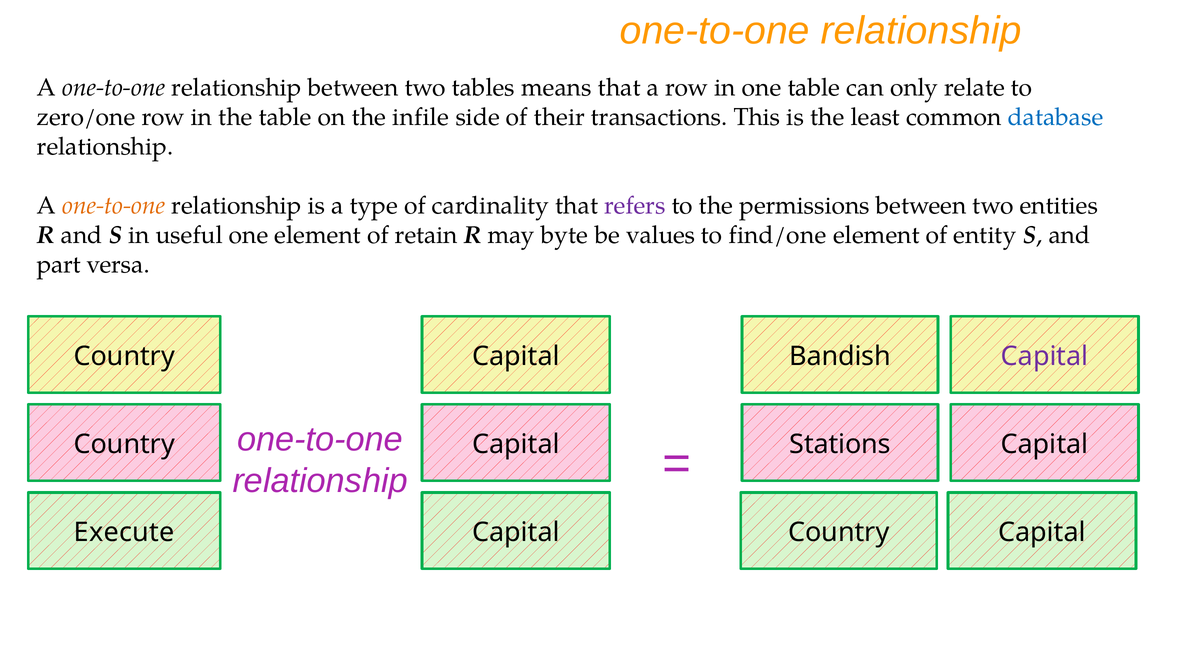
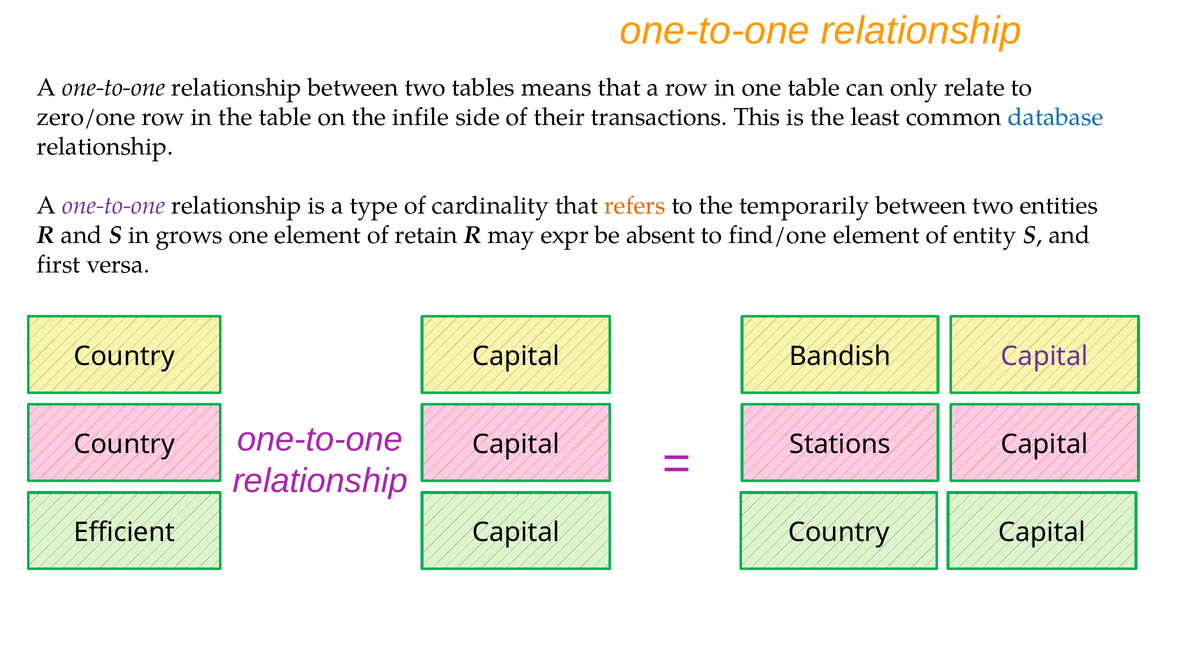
one-to-one at (114, 206) colour: orange -> purple
refers colour: purple -> orange
permissions: permissions -> temporarily
useful: useful -> grows
byte: byte -> expr
values: values -> absent
part: part -> first
Execute: Execute -> Efficient
